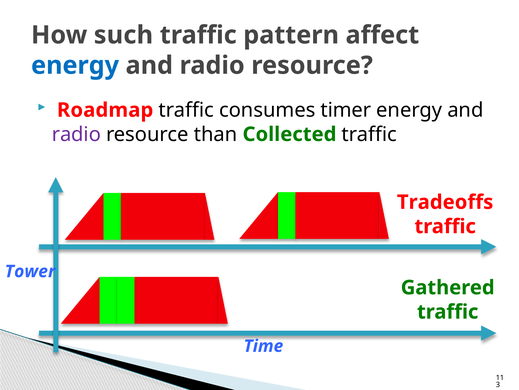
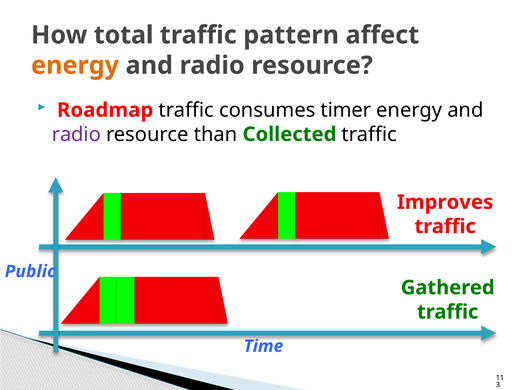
such: such -> total
energy at (75, 65) colour: blue -> orange
Tradeoffs: Tradeoffs -> Improves
Tower: Tower -> Public
